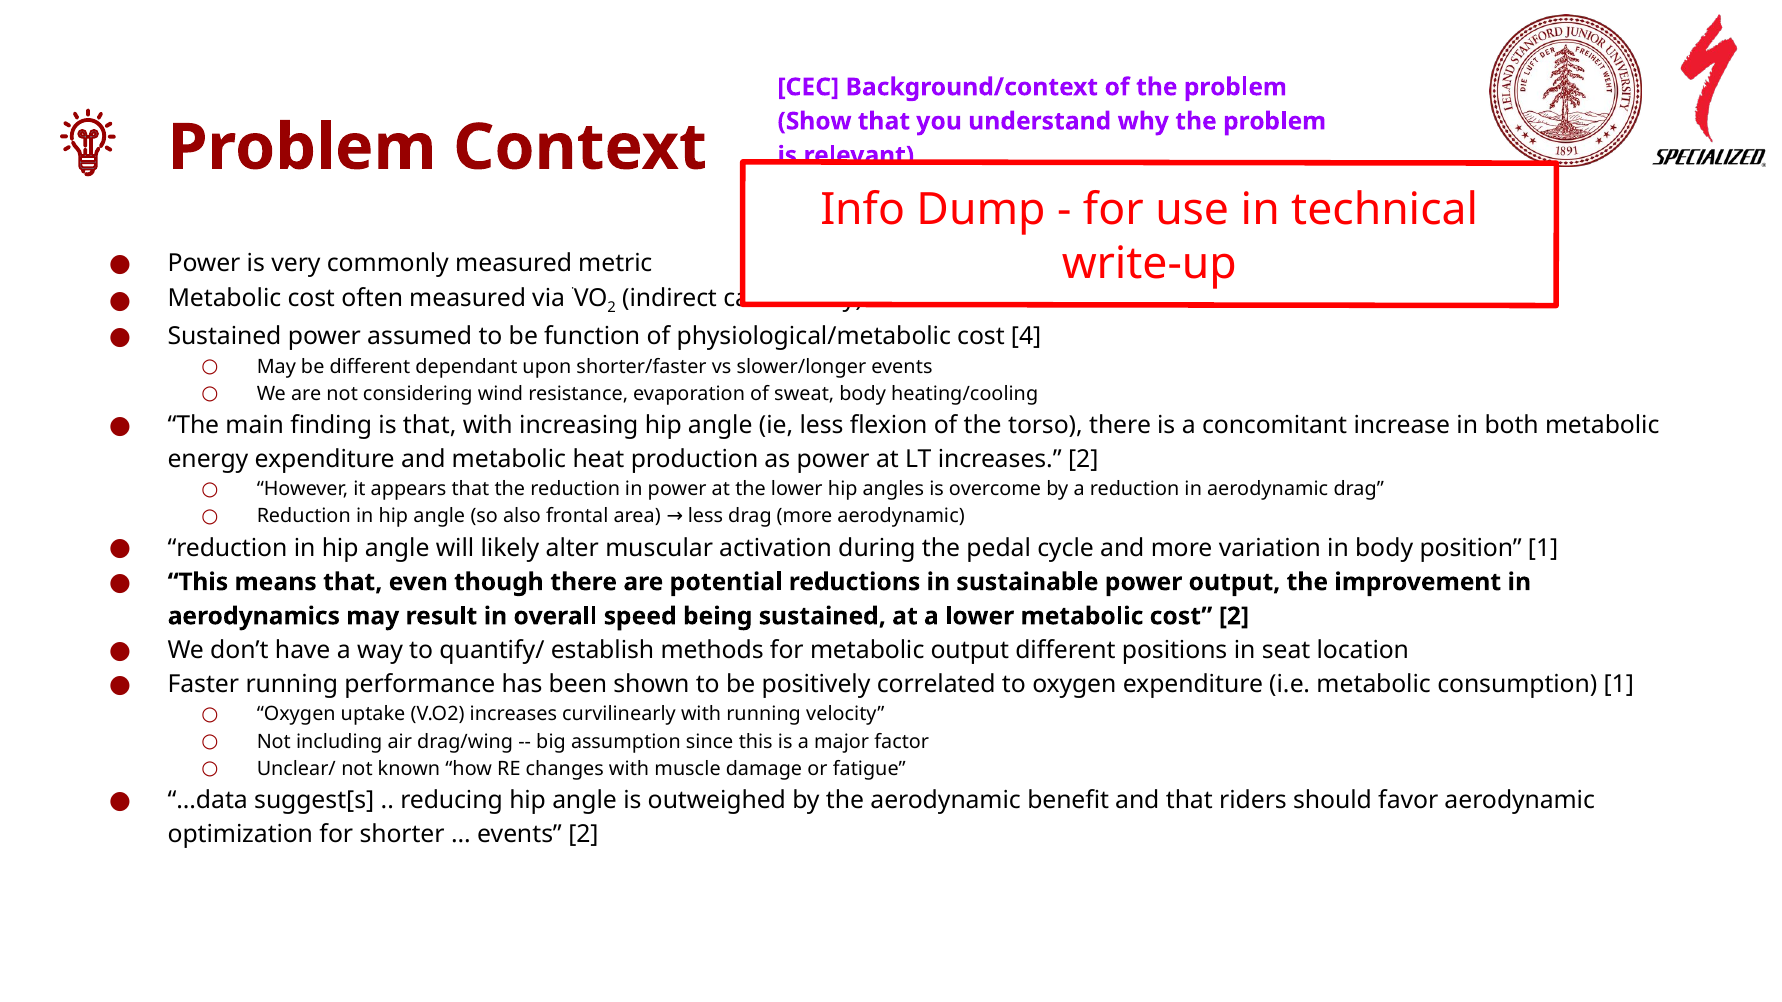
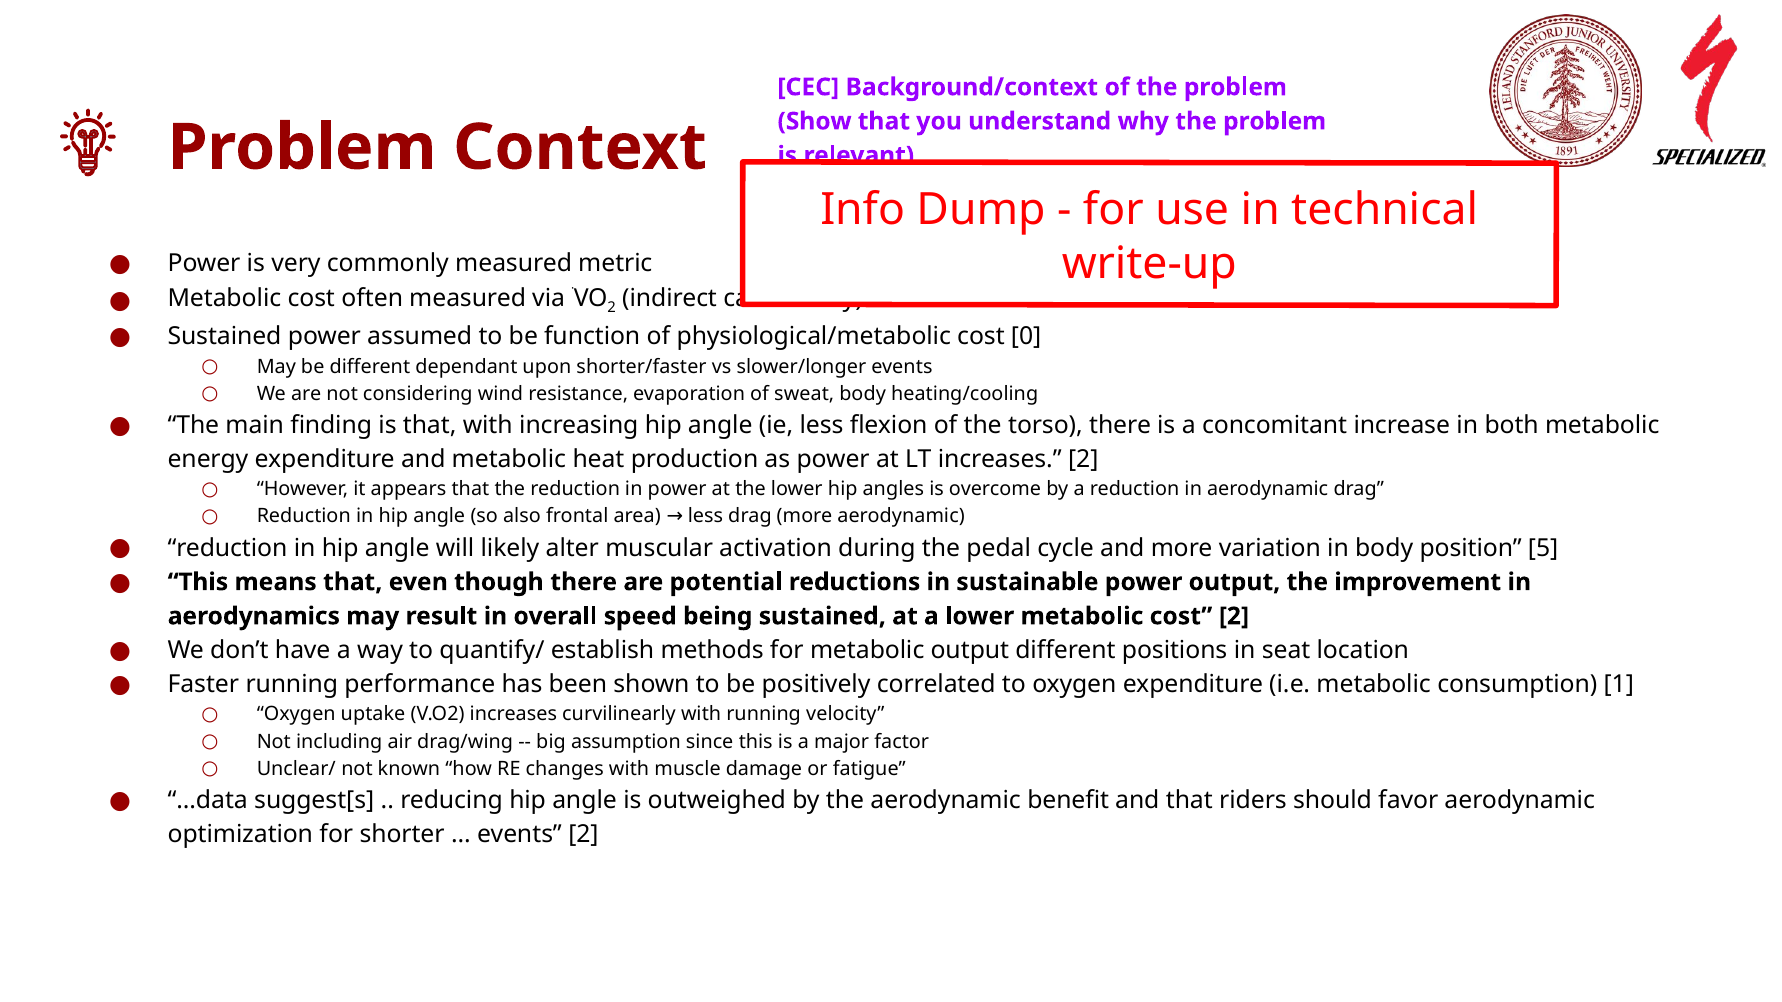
4: 4 -> 0
position 1: 1 -> 5
